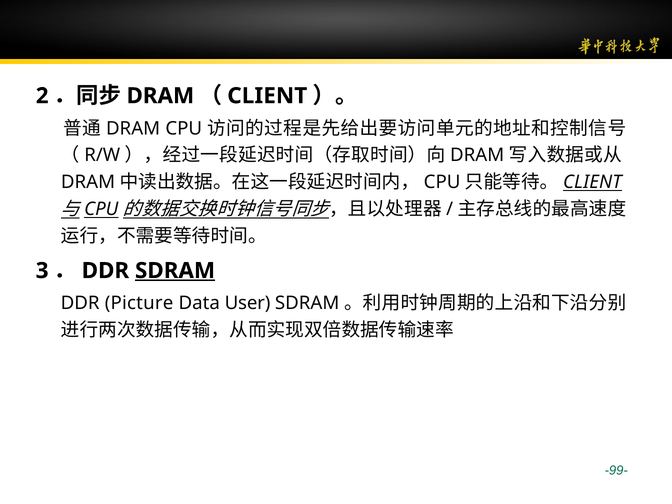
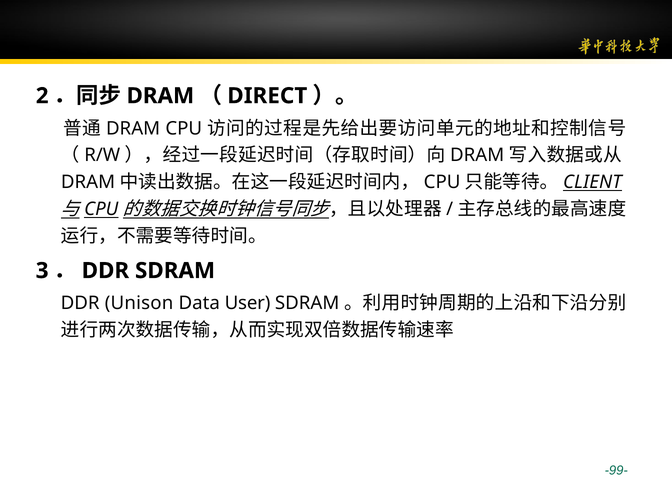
CLIENT at (267, 96): CLIENT -> DIRECT
SDRAM at (175, 271) underline: present -> none
Picture: Picture -> Unison
